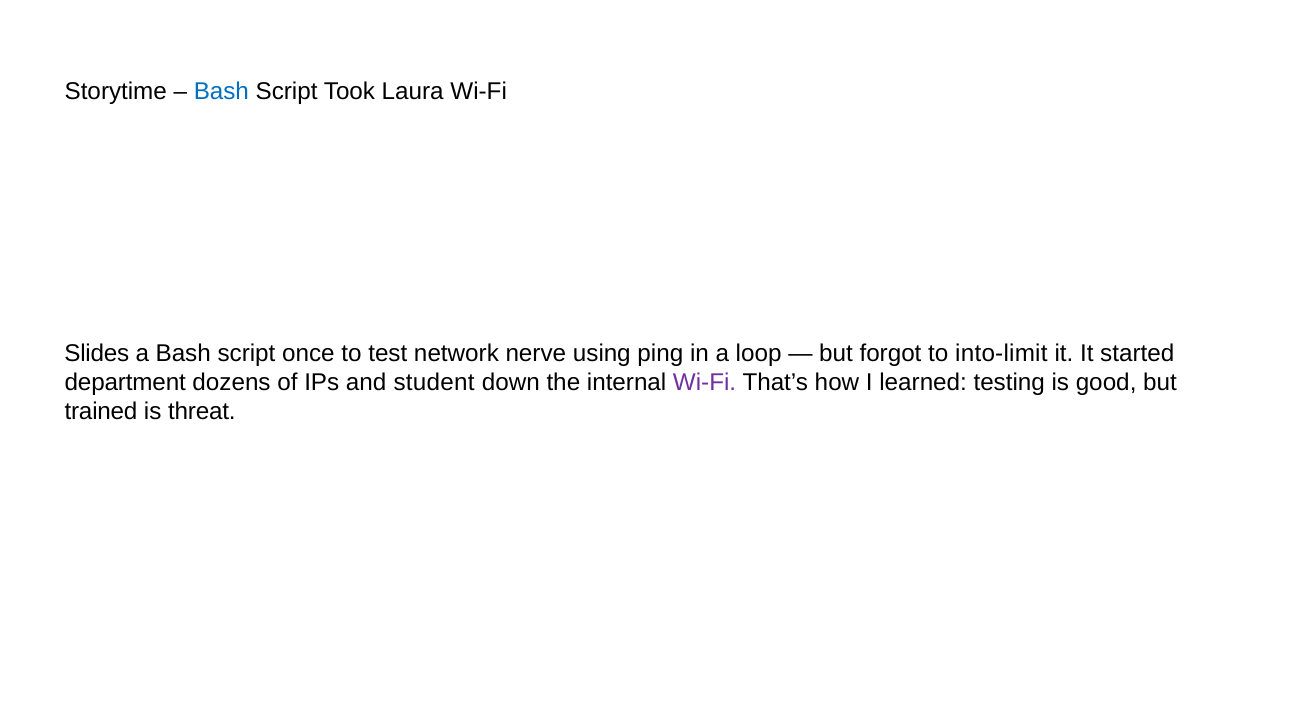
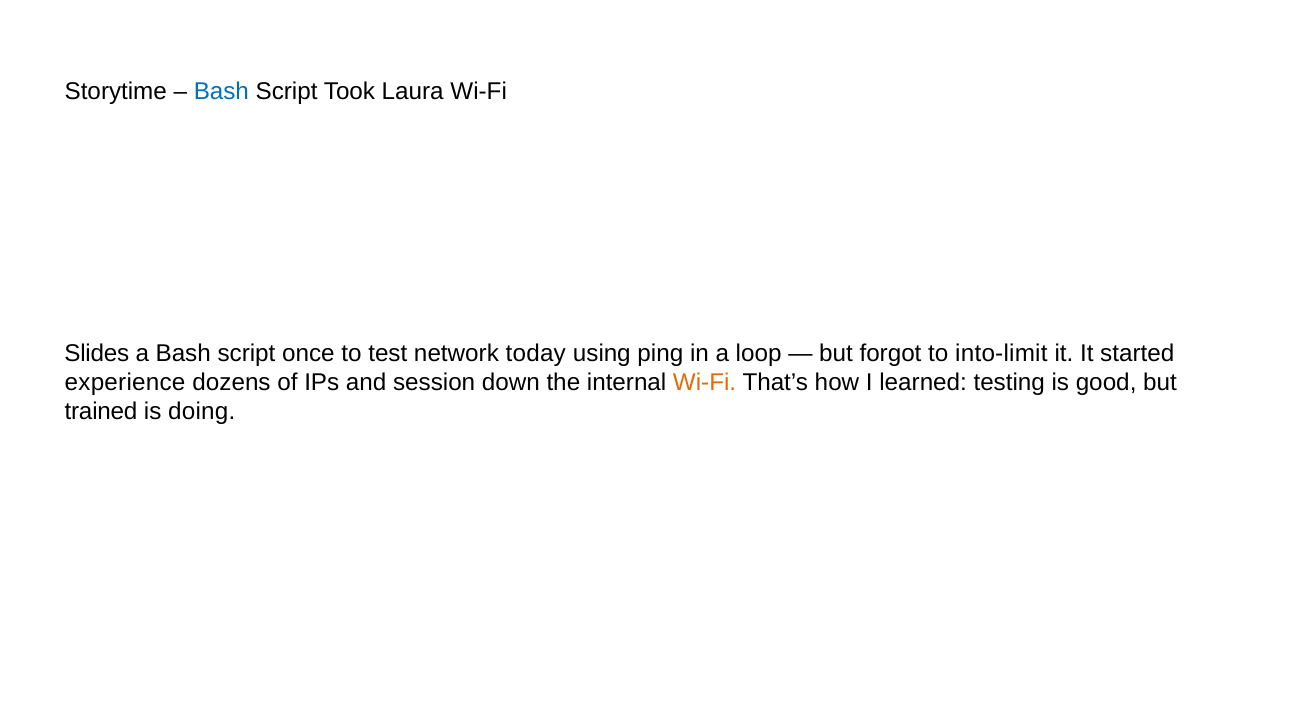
nerve: nerve -> today
department: department -> experience
student: student -> session
Wi-Fi at (705, 383) colour: purple -> orange
threat: threat -> doing
